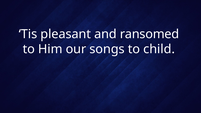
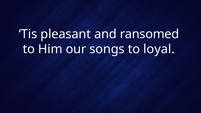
child: child -> loyal
